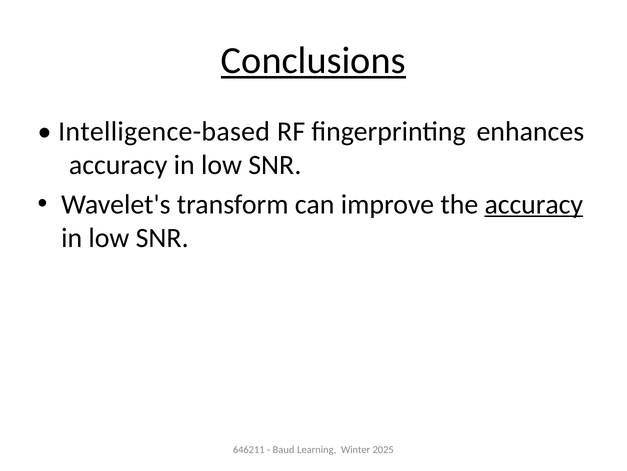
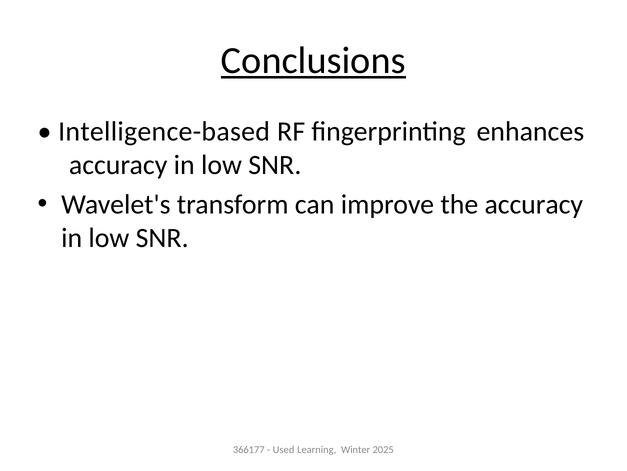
accuracy at (534, 204) underline: present -> none
646211: 646211 -> 366177
Baud: Baud -> Used
